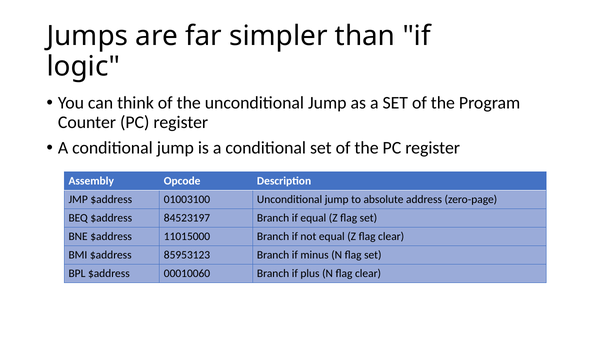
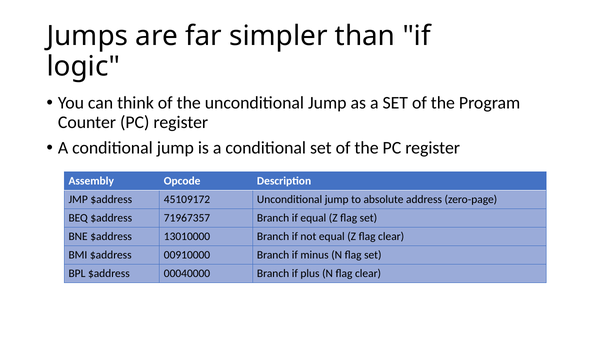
01003100: 01003100 -> 45109172
84523197: 84523197 -> 71967357
11015000: 11015000 -> 13010000
85953123: 85953123 -> 00910000
00010060: 00010060 -> 00040000
